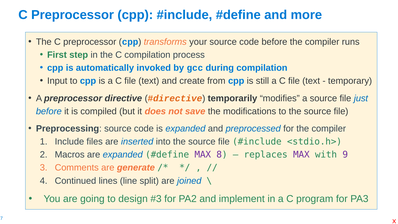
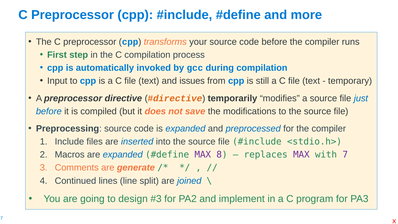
create: create -> issues
9: 9 -> 7
